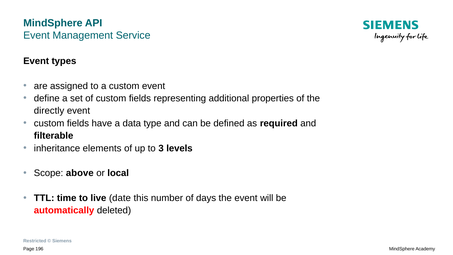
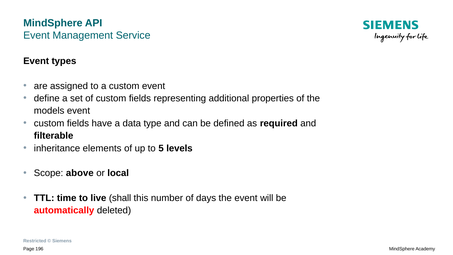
directly: directly -> models
3: 3 -> 5
date: date -> shall
